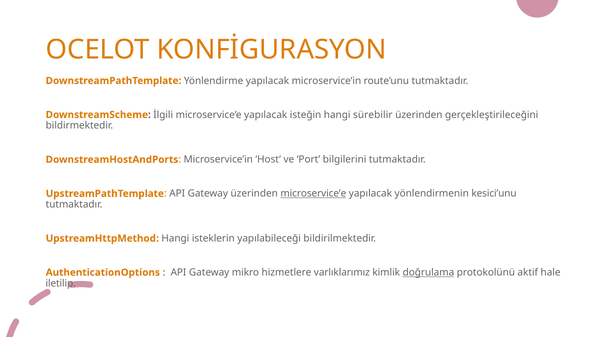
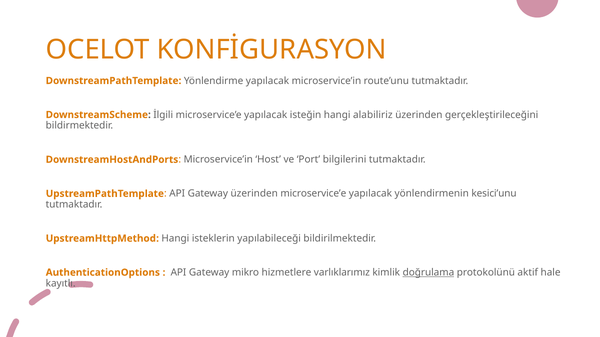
sürebilir: sürebilir -> alabiliriz
microservice’e at (313, 194) underline: present -> none
iletilip: iletilip -> kayıtlı
